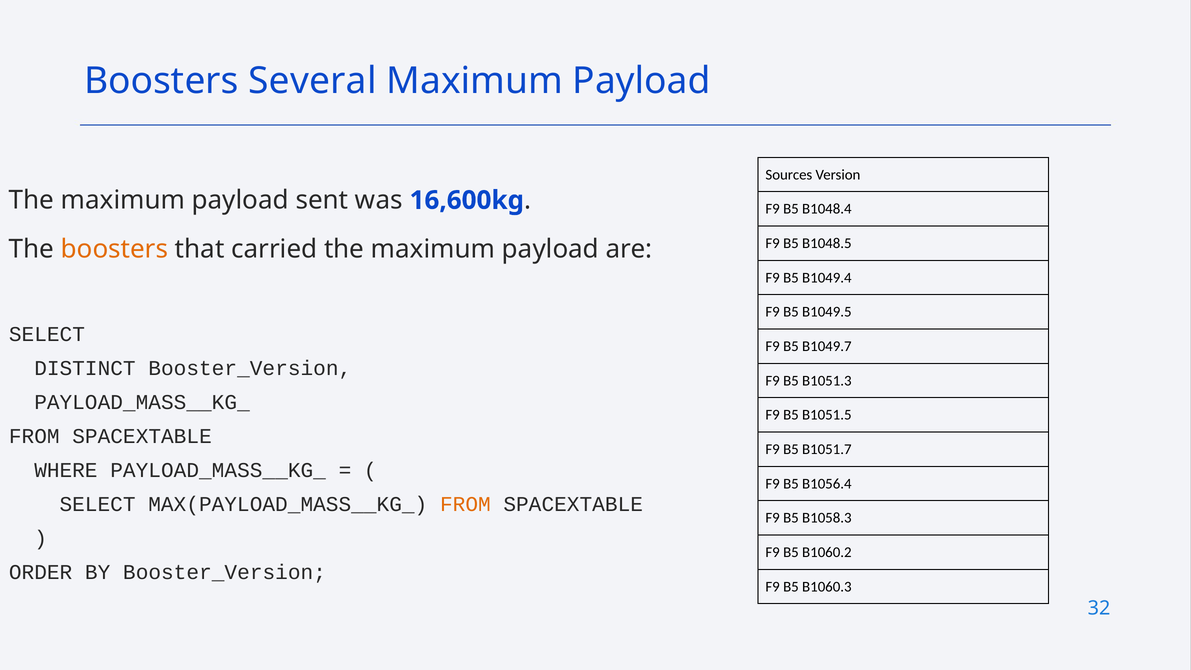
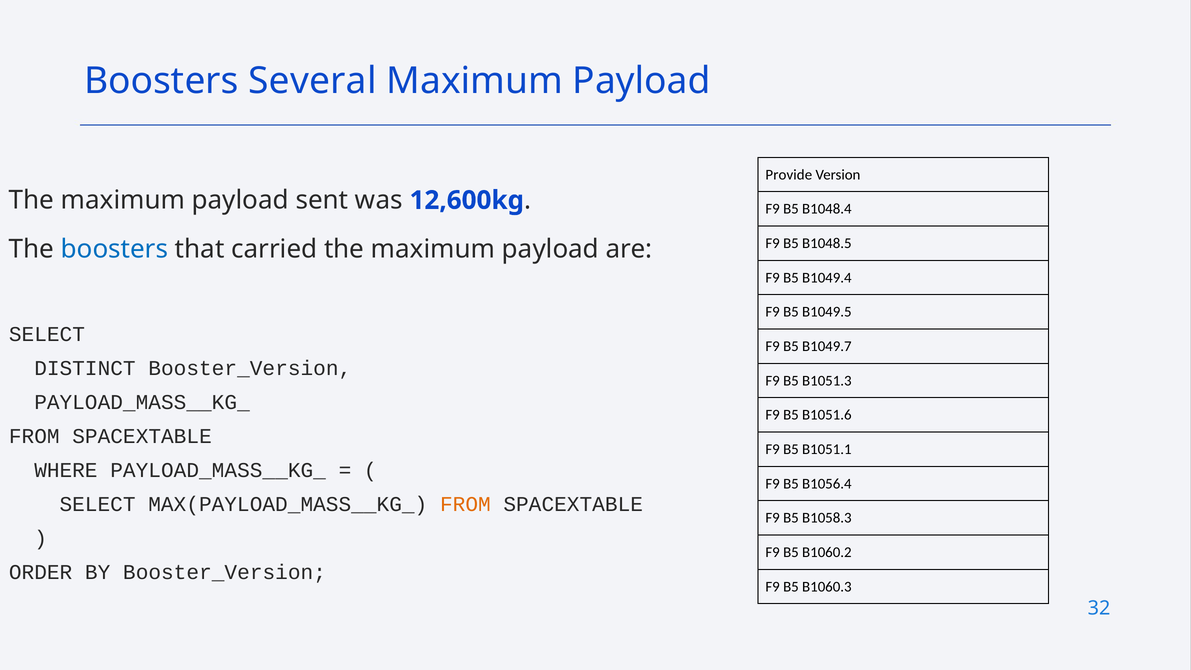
Sources: Sources -> Provide
16,600kg: 16,600kg -> 12,600kg
boosters at (115, 249) colour: orange -> blue
B1051.5: B1051.5 -> B1051.6
B1051.7: B1051.7 -> B1051.1
